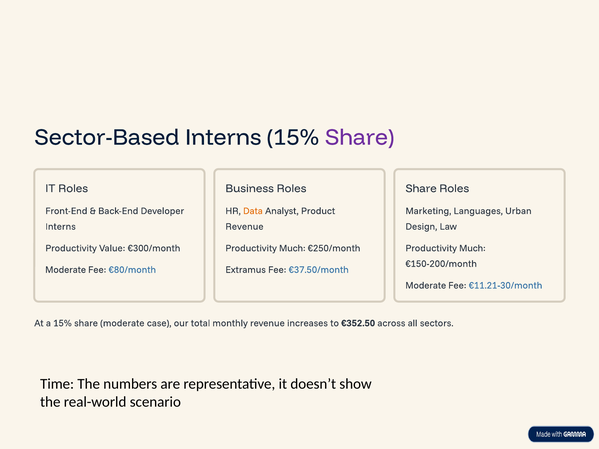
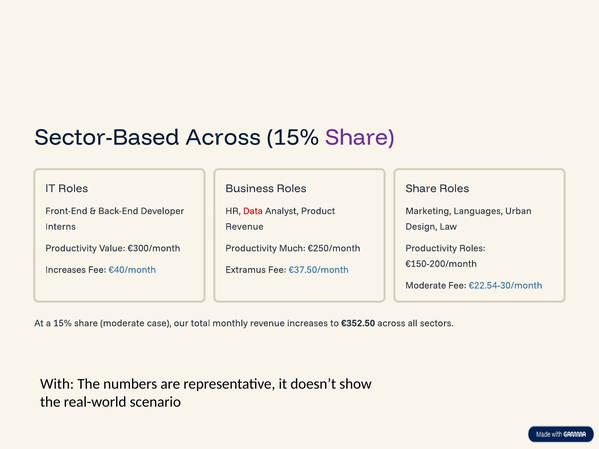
Sector-Based Interns: Interns -> Across
Data colour: orange -> red
Much at (472, 248): Much -> Roles
Moderate at (66, 270): Moderate -> Increases
€80/month: €80/month -> €40/month
€11.21-30/month: €11.21-30/month -> €22.54-30/month
Time: Time -> With
